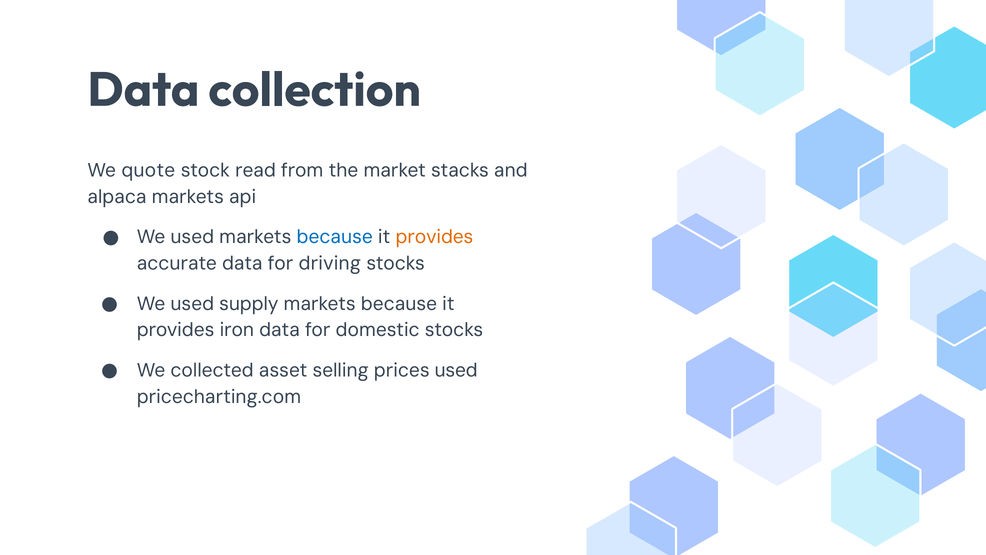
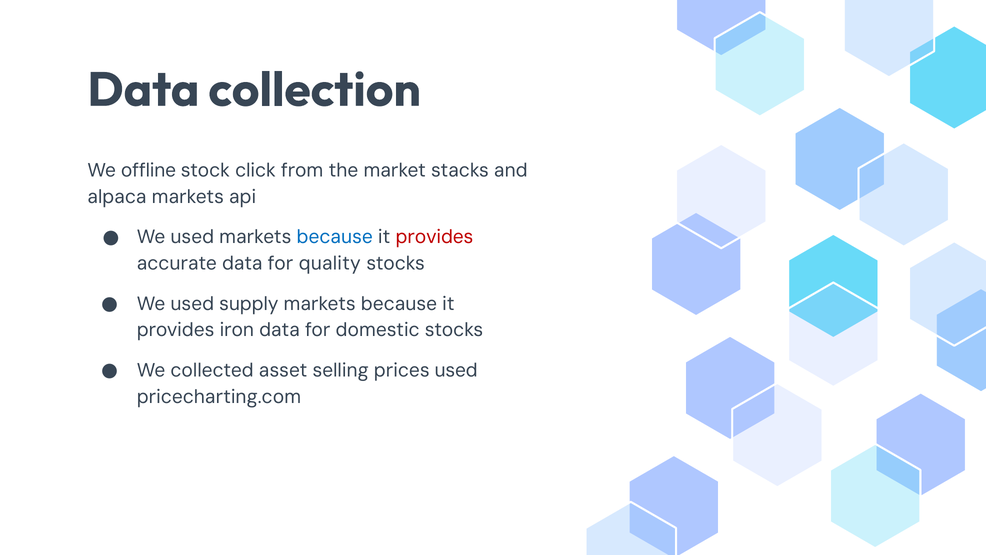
quote: quote -> offline
read: read -> click
provides at (434, 237) colour: orange -> red
driving: driving -> quality
